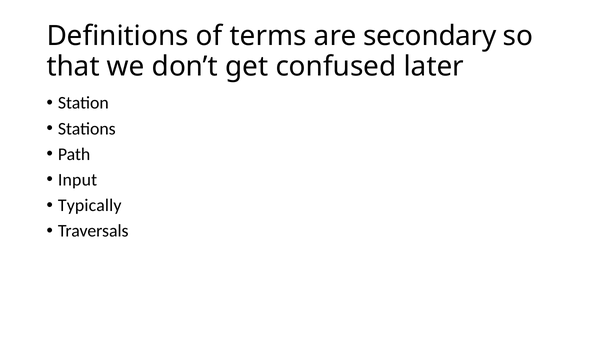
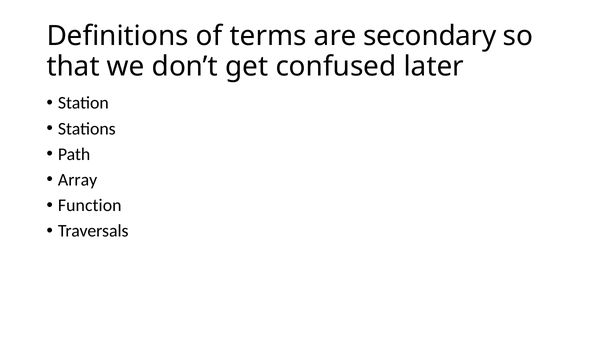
Input: Input -> Array
Typically: Typically -> Function
